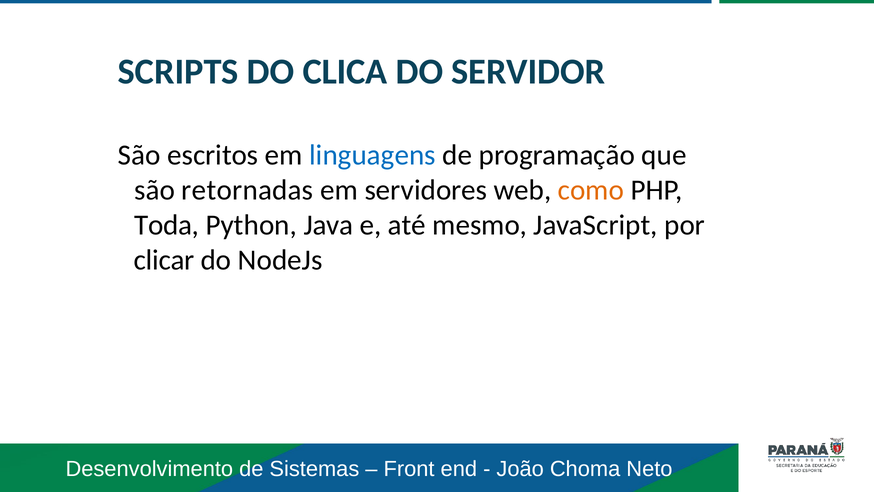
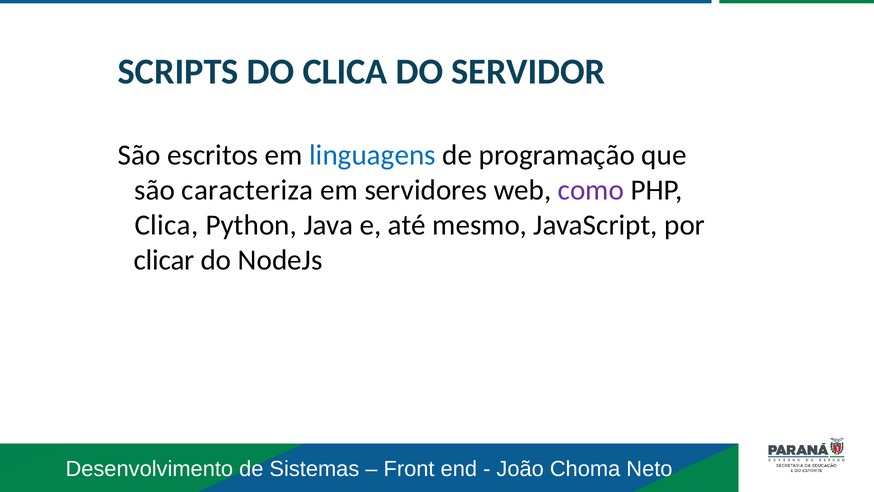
retornadas: retornadas -> caracteriza
como colour: orange -> purple
Toda at (167, 225): Toda -> Clica
